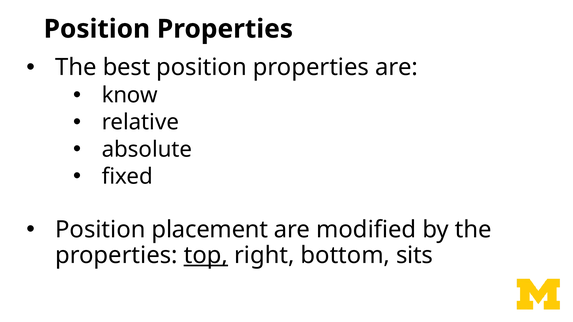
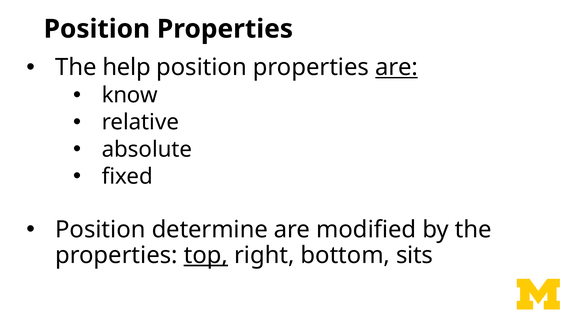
best: best -> help
are at (397, 67) underline: none -> present
placement: placement -> determine
